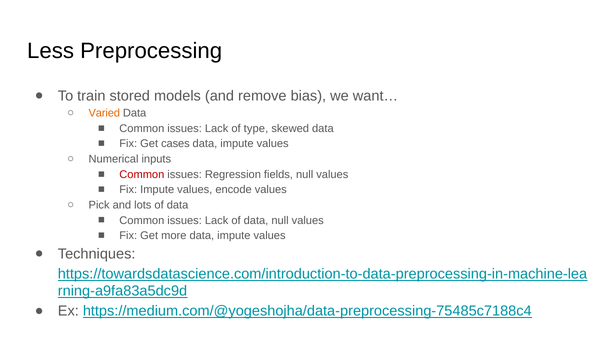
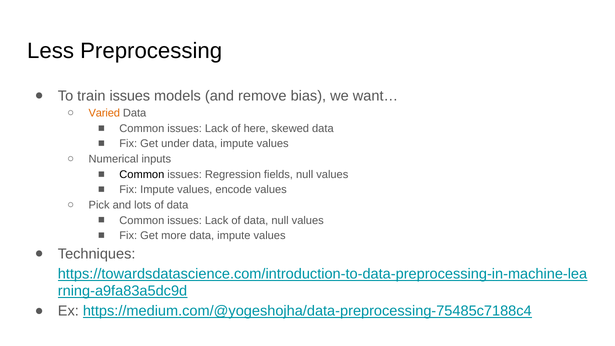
train stored: stored -> issues
type: type -> here
cases: cases -> under
Common at (142, 174) colour: red -> black
